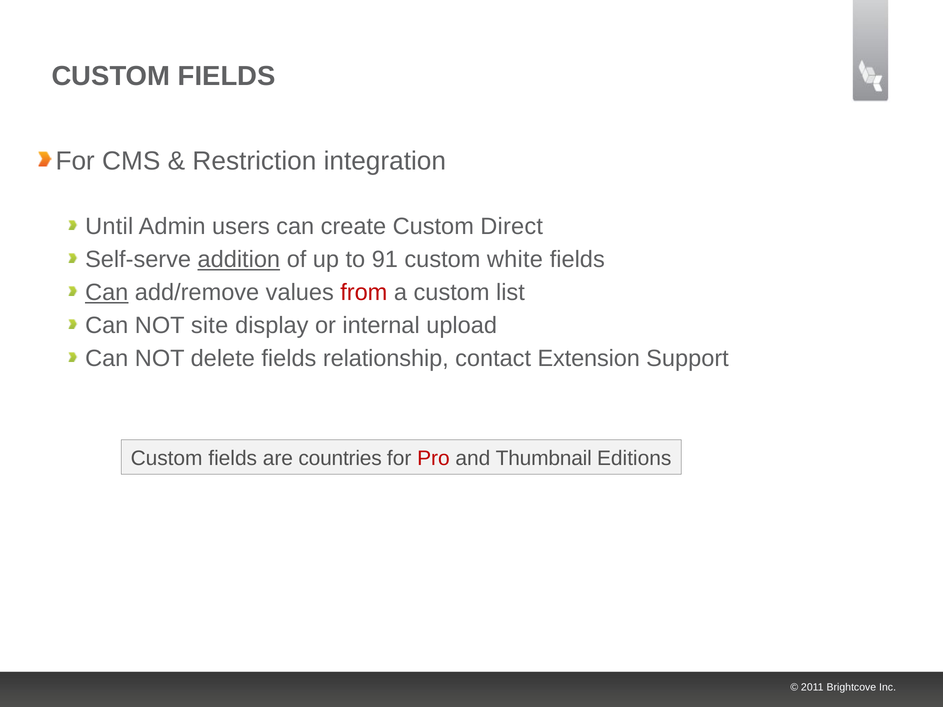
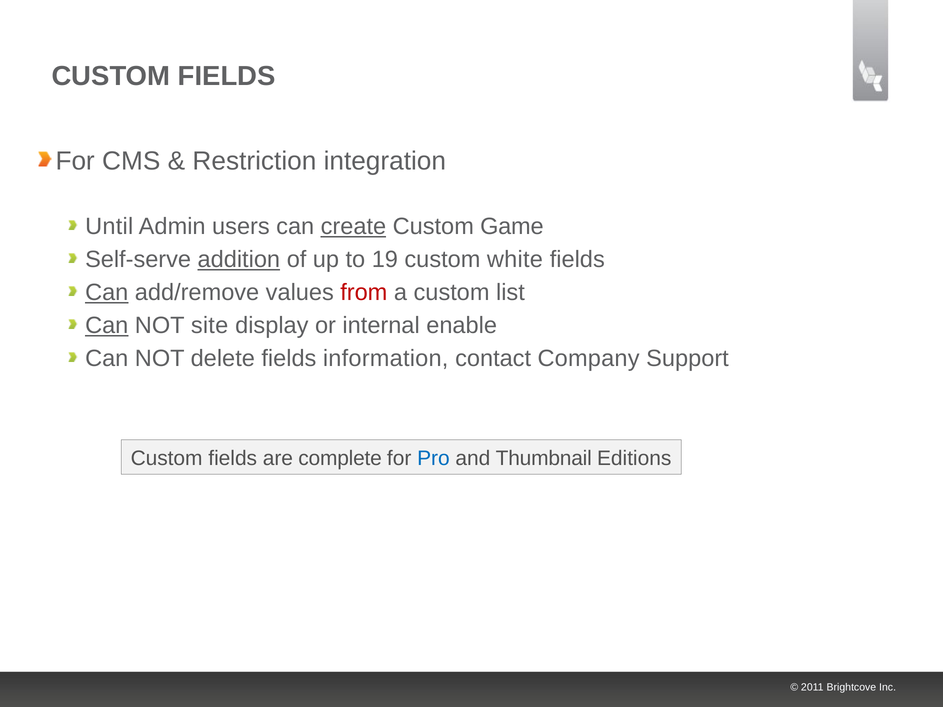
create underline: none -> present
Direct: Direct -> Game
91: 91 -> 19
Can at (107, 326) underline: none -> present
upload: upload -> enable
relationship: relationship -> information
Extension: Extension -> Company
countries: countries -> complete
Pro colour: red -> blue
